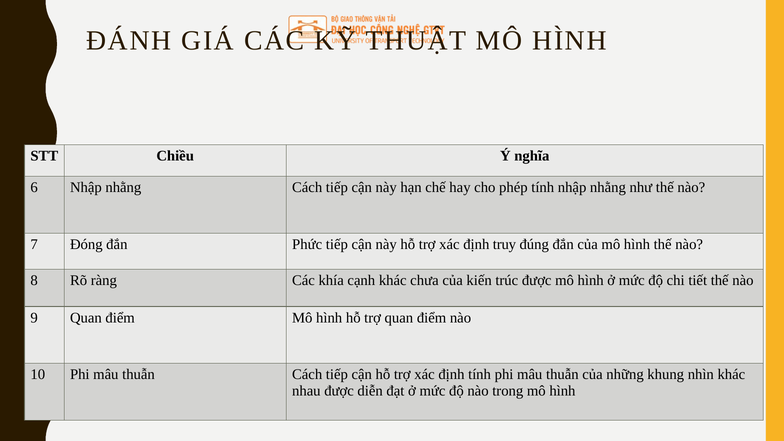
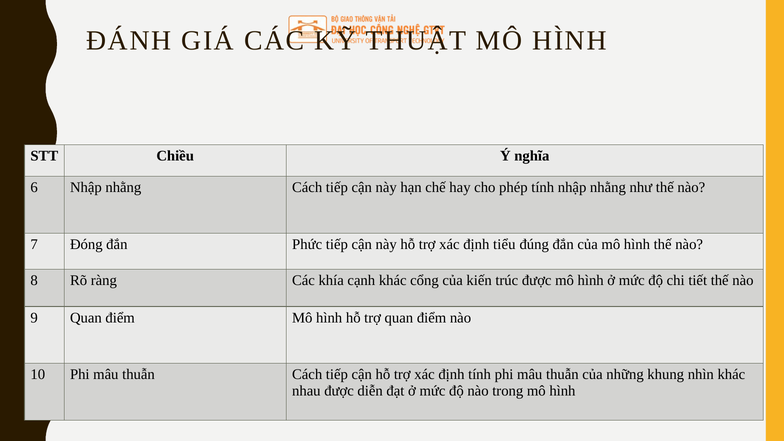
truy: truy -> tiểu
chưa: chưa -> cổng
